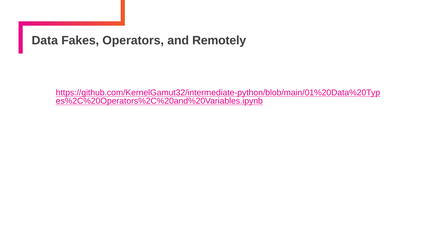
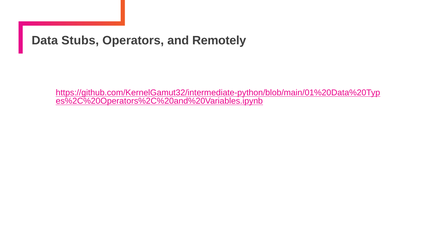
Fakes: Fakes -> Stubs
